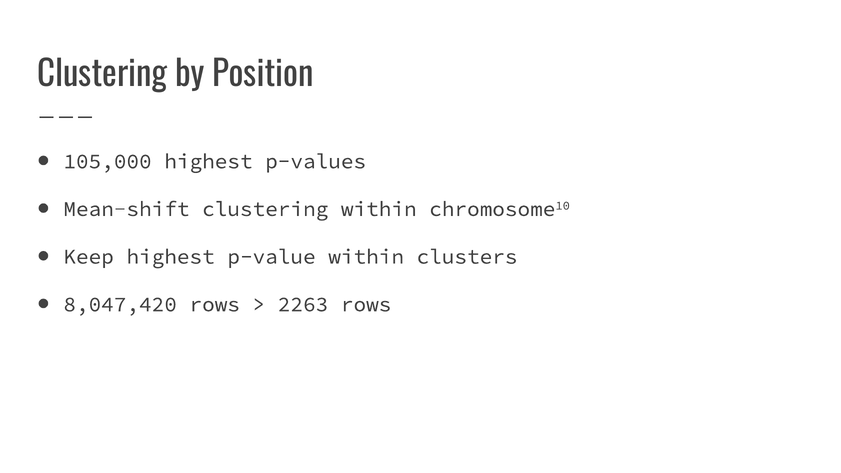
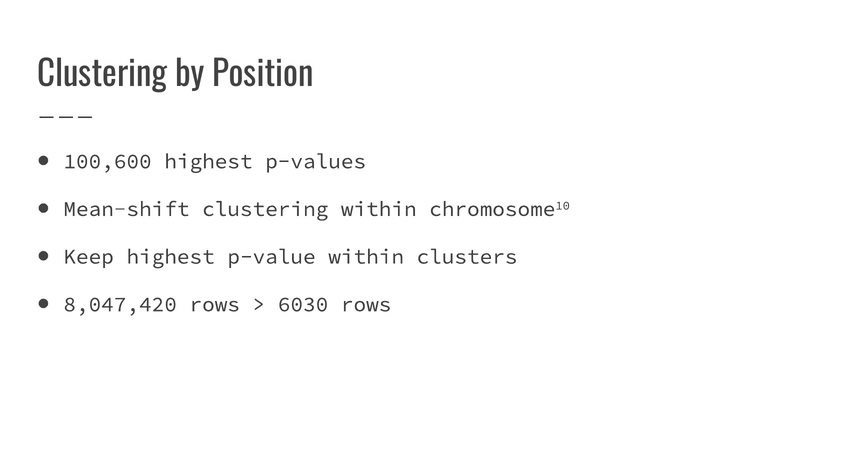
105,000: 105,000 -> 100,600
2263: 2263 -> 6030
